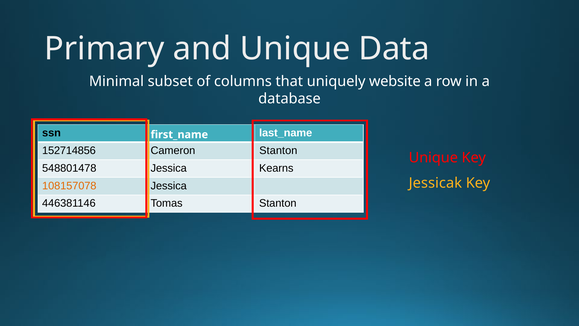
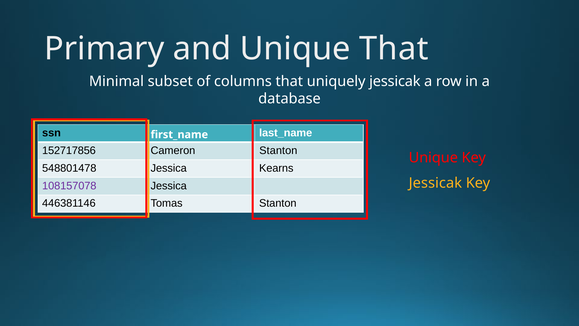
Unique Data: Data -> That
uniquely website: website -> jessicak
152714856: 152714856 -> 152717856
108157078 colour: orange -> purple
